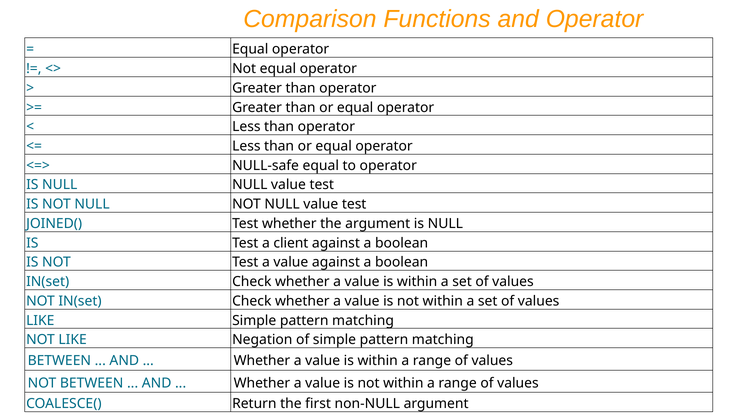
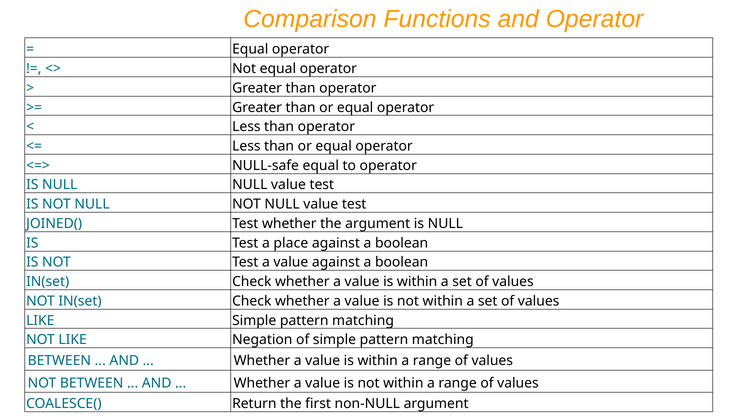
client: client -> place
